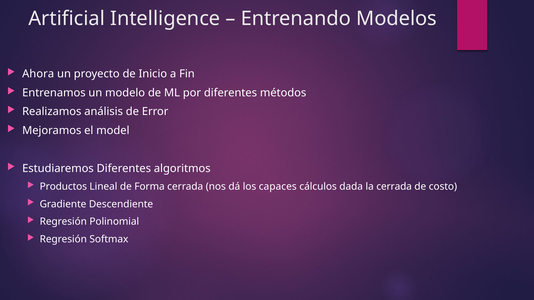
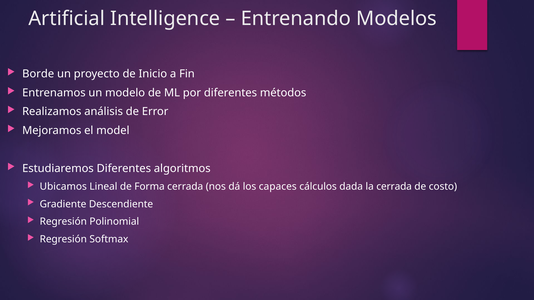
Ahora: Ahora -> Borde
Productos: Productos -> Ubicamos
